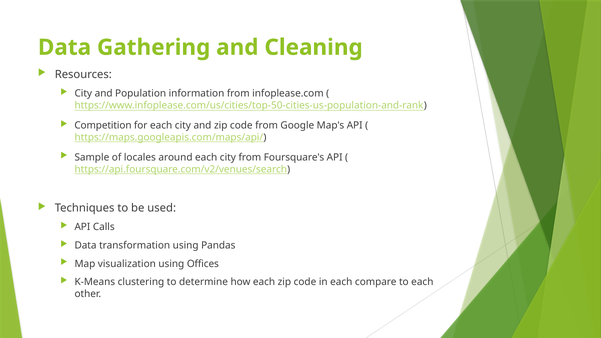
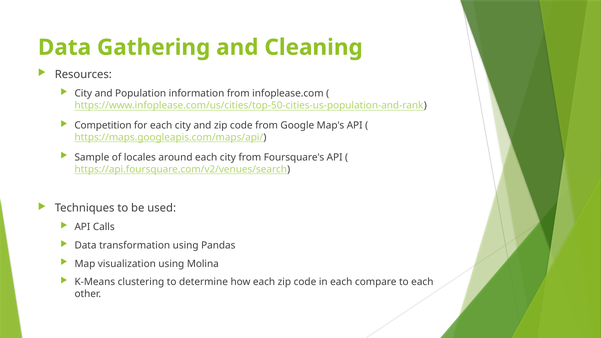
Offices: Offices -> Molina
